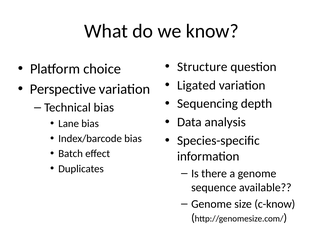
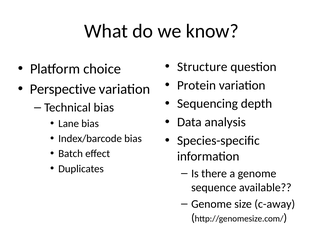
Ligated: Ligated -> Protein
c-know: c-know -> c-away
